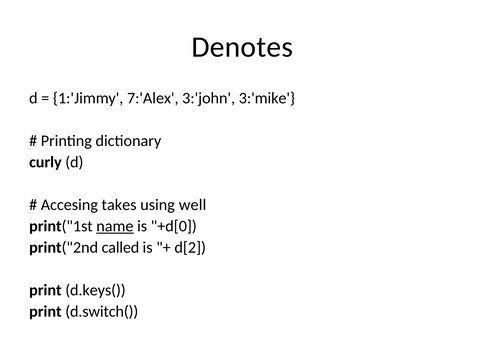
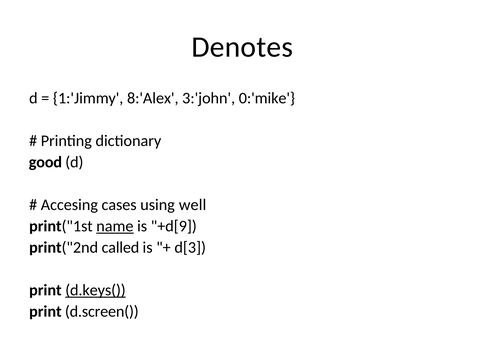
7:'Alex: 7:'Alex -> 8:'Alex
3:'mike: 3:'mike -> 0:'mike
curly: curly -> good
takes: takes -> cases
+d[0: +d[0 -> +d[9
d[2: d[2 -> d[3
d.keys( underline: none -> present
d.switch(: d.switch( -> d.screen(
